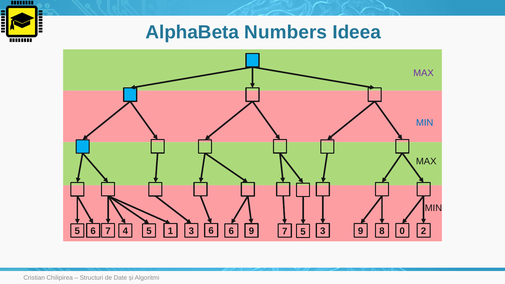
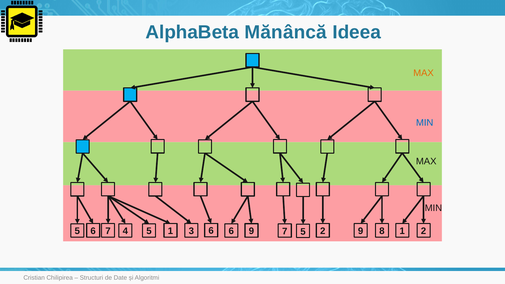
Numbers: Numbers -> Mănâncă
MAX at (424, 73) colour: purple -> orange
3 3: 3 -> 2
9 0: 0 -> 1
